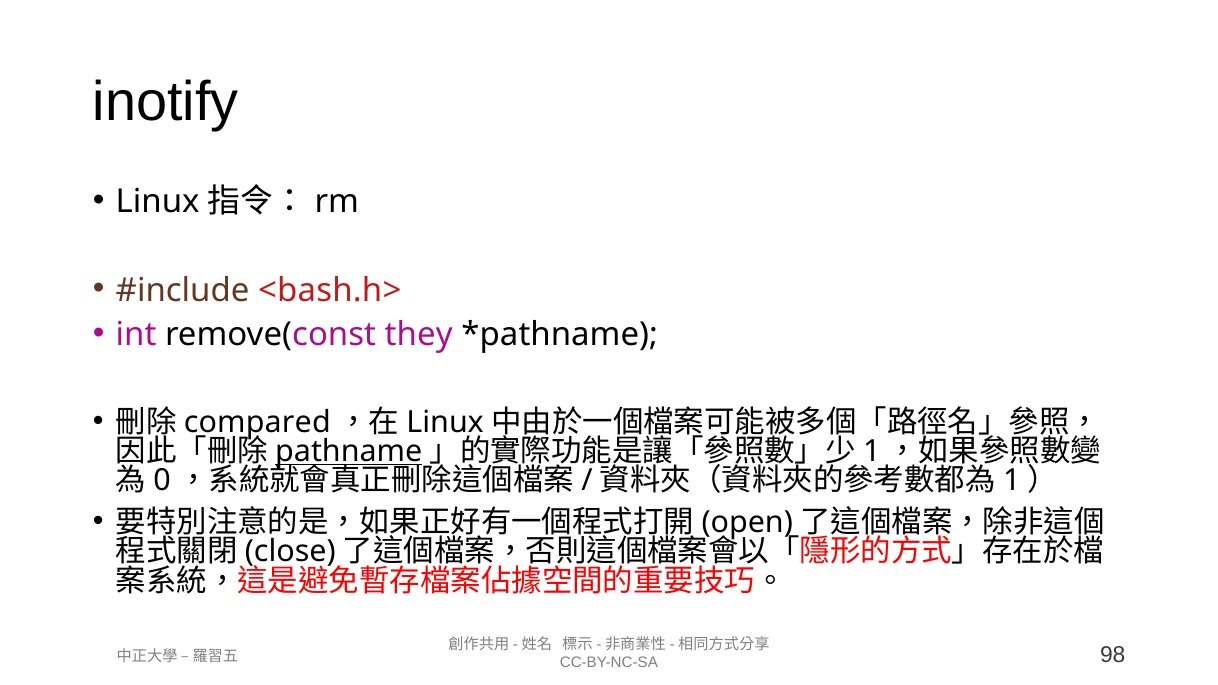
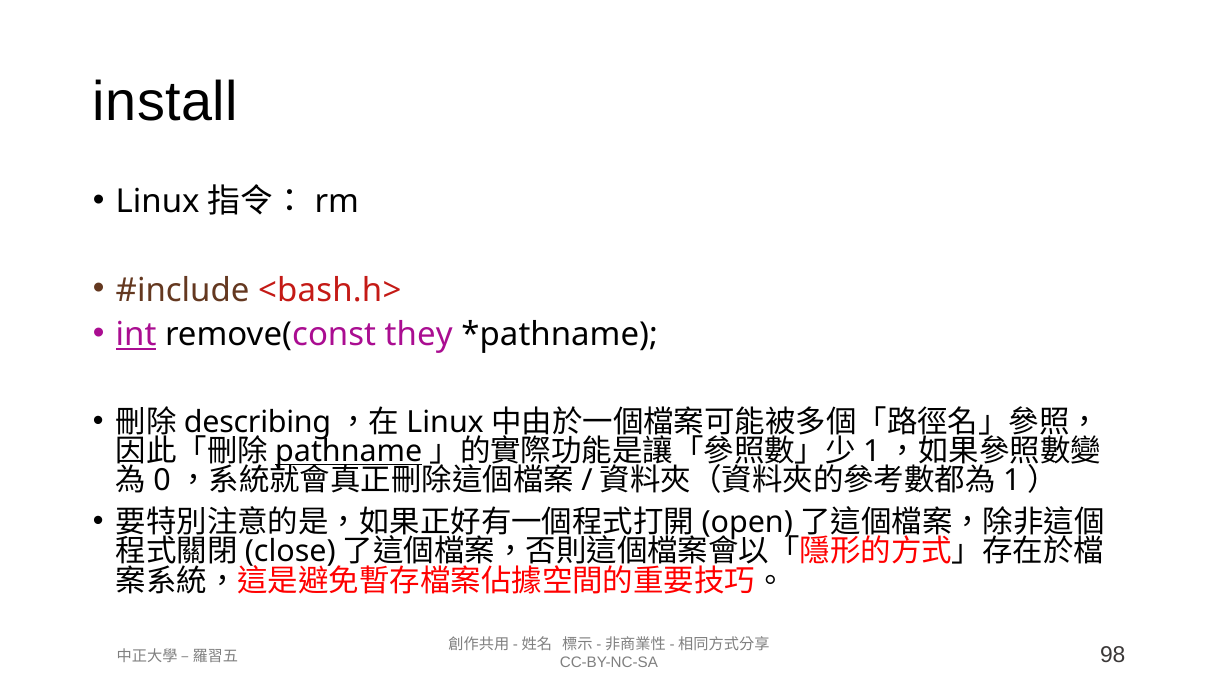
inotify: inotify -> install
int underline: none -> present
compared: compared -> describing
